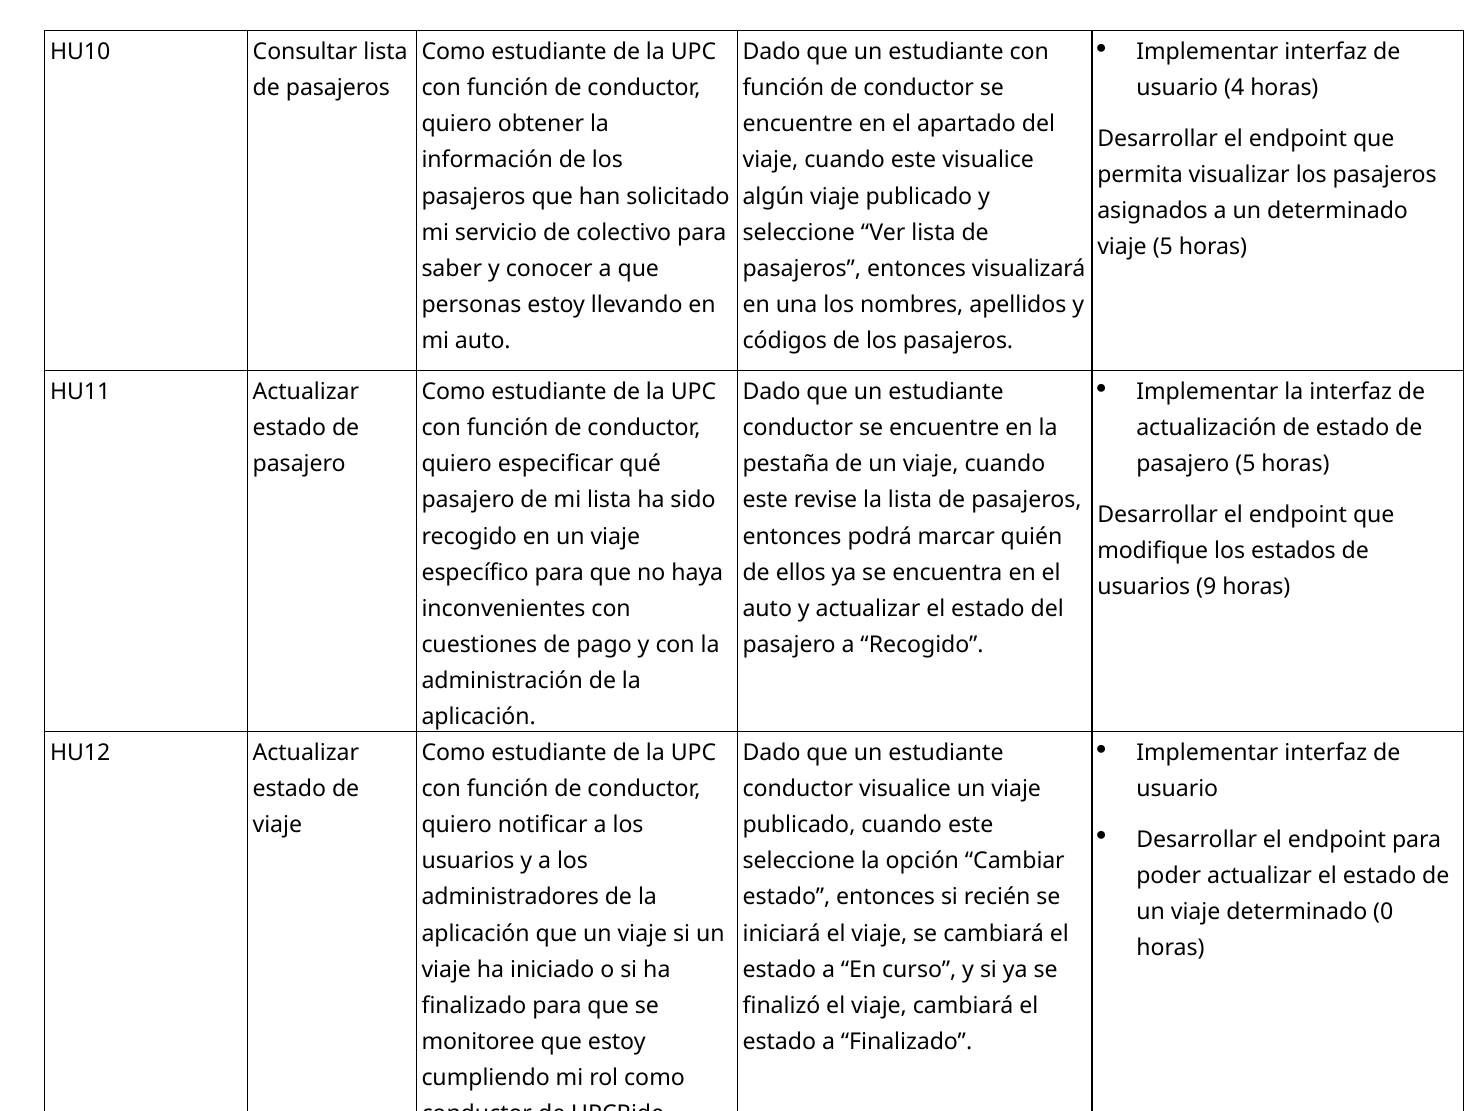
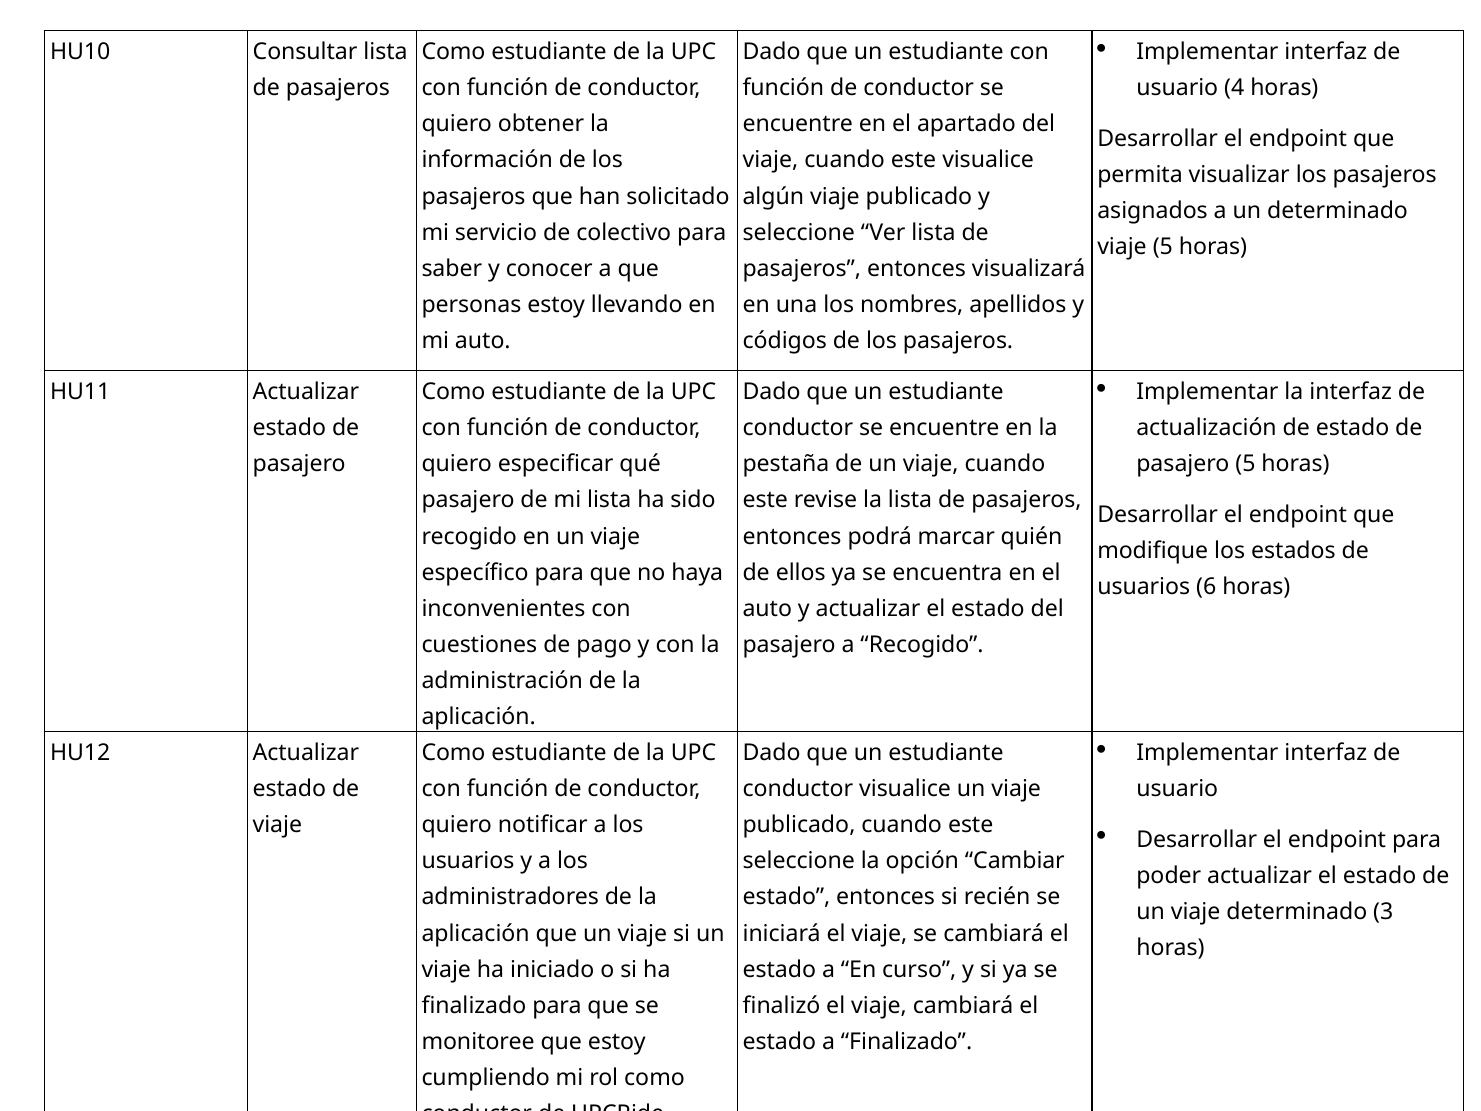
9: 9 -> 6
0: 0 -> 3
